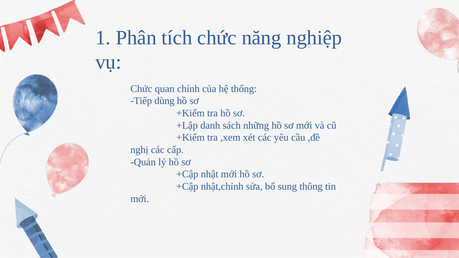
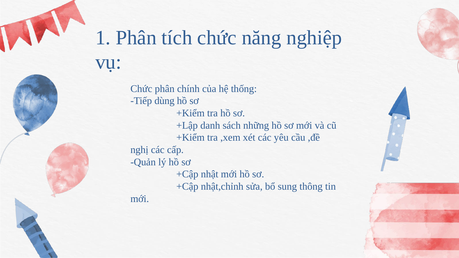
Chức quan: quan -> phân
